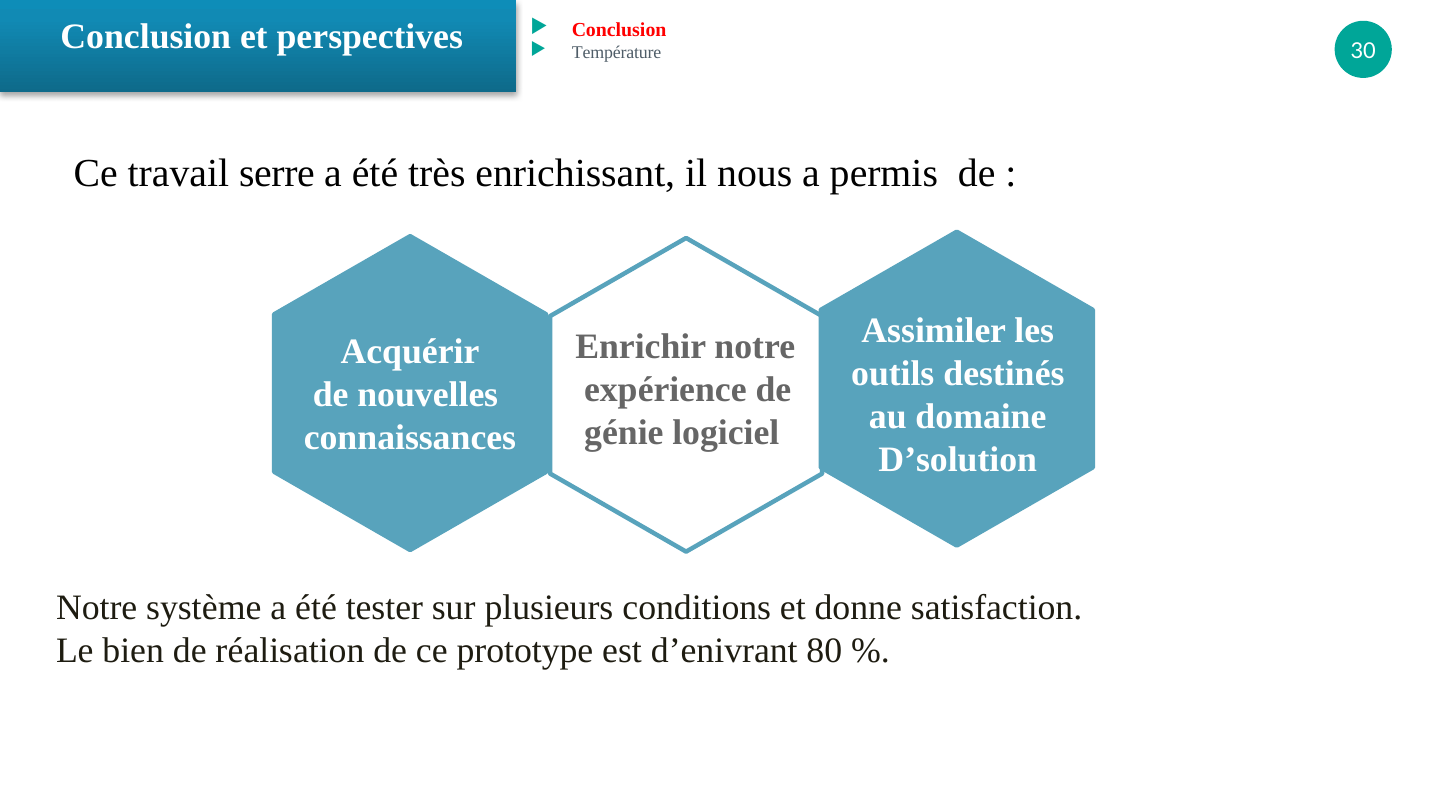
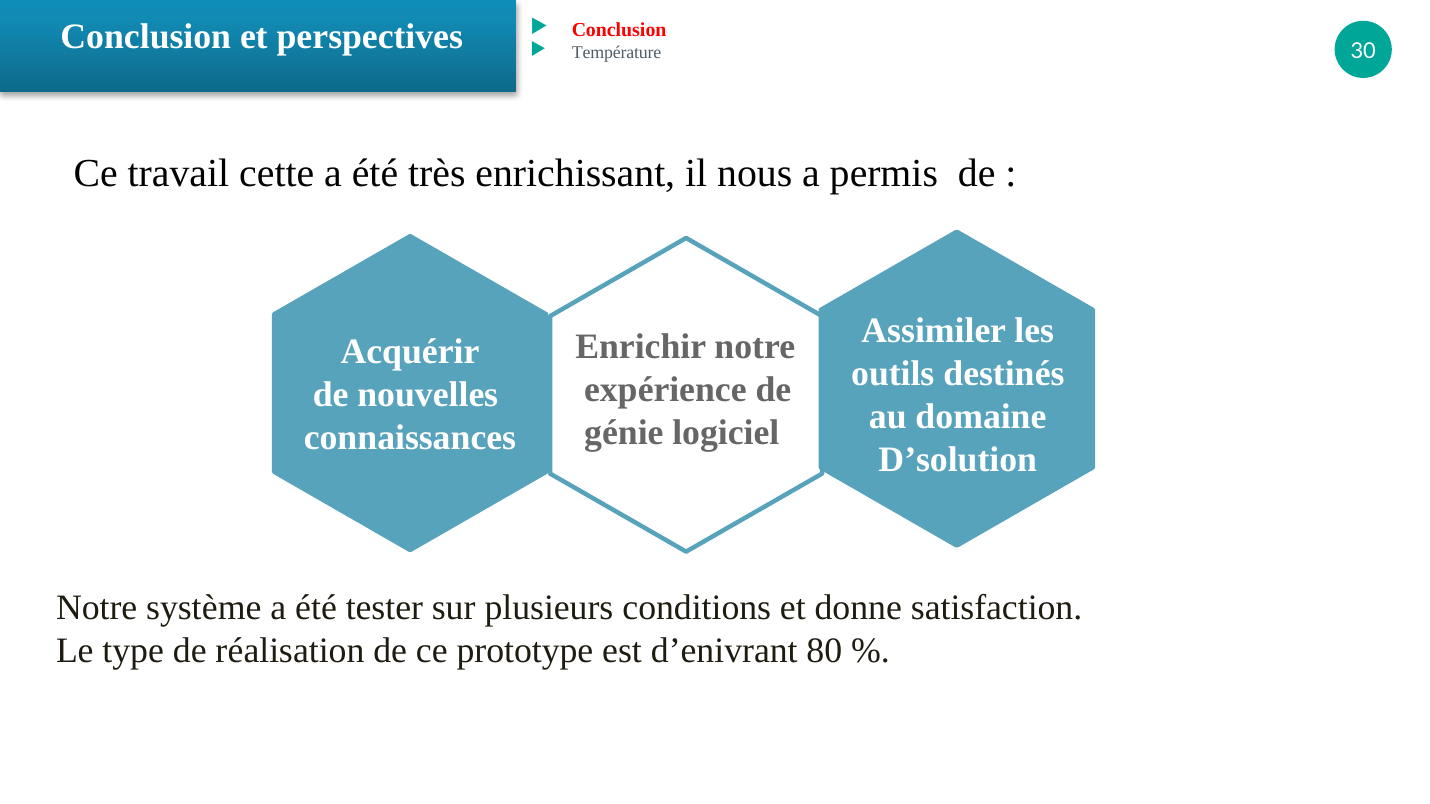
serre: serre -> cette
bien: bien -> type
